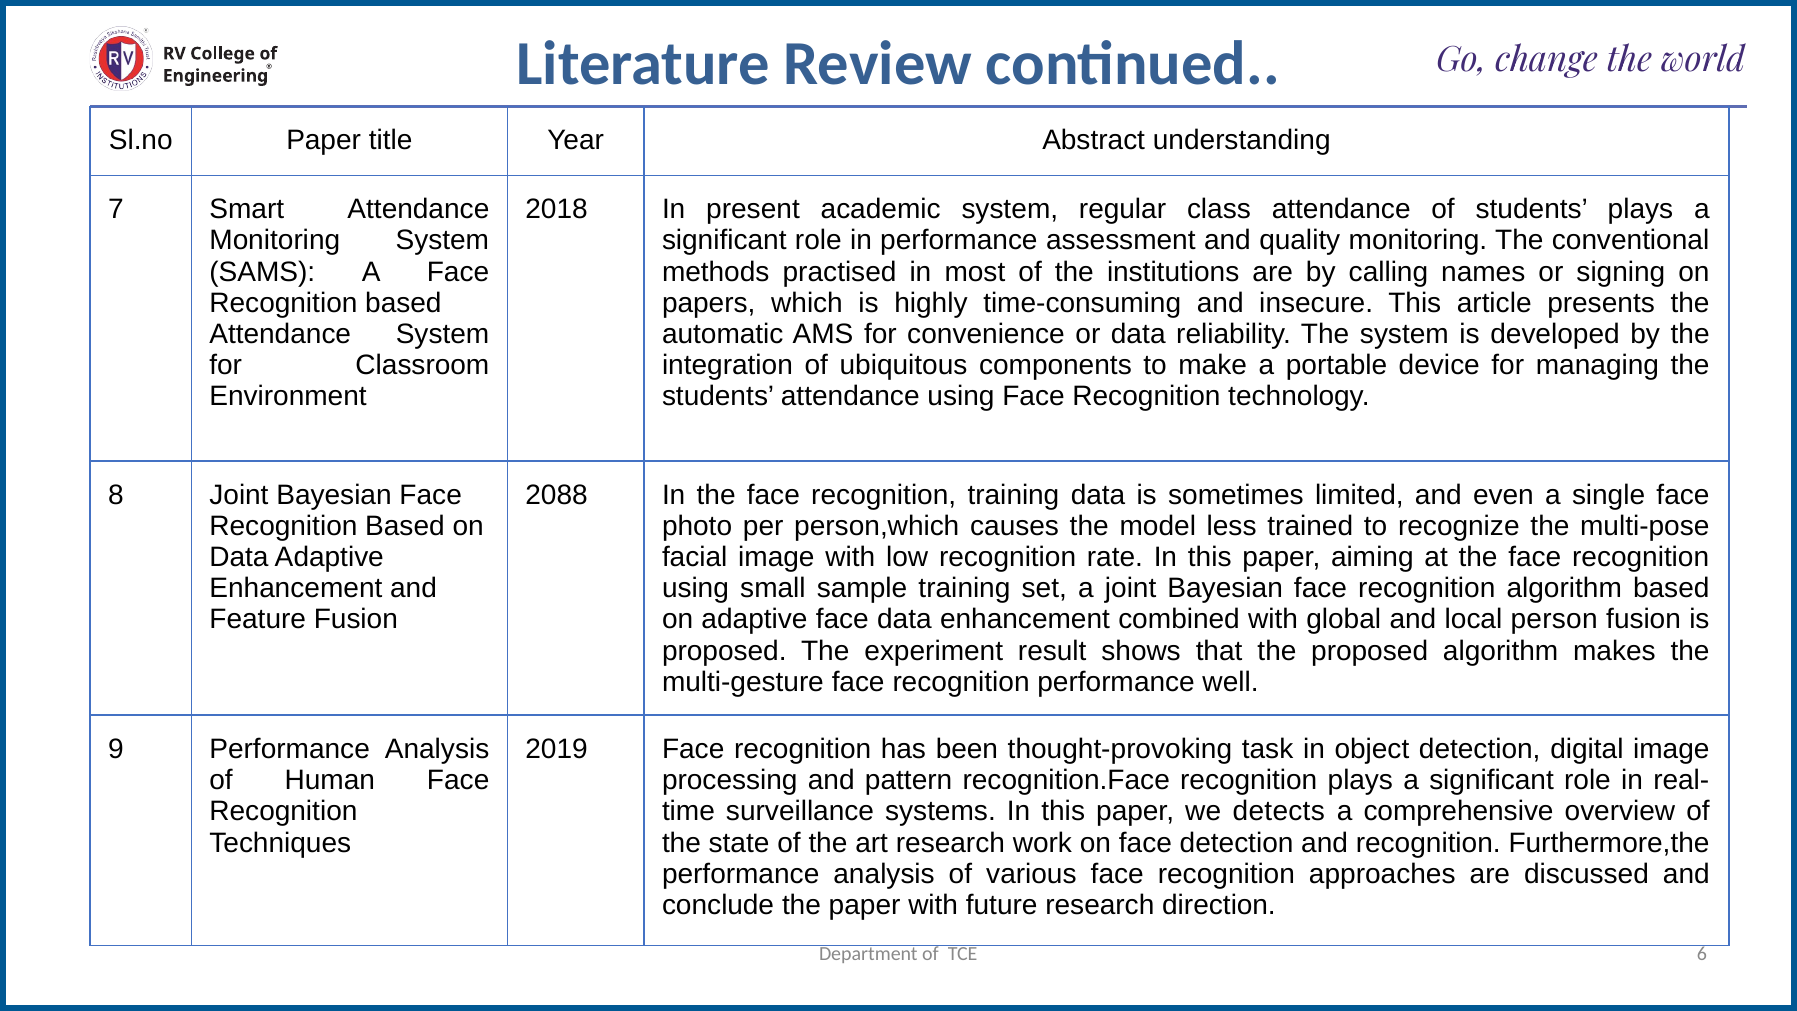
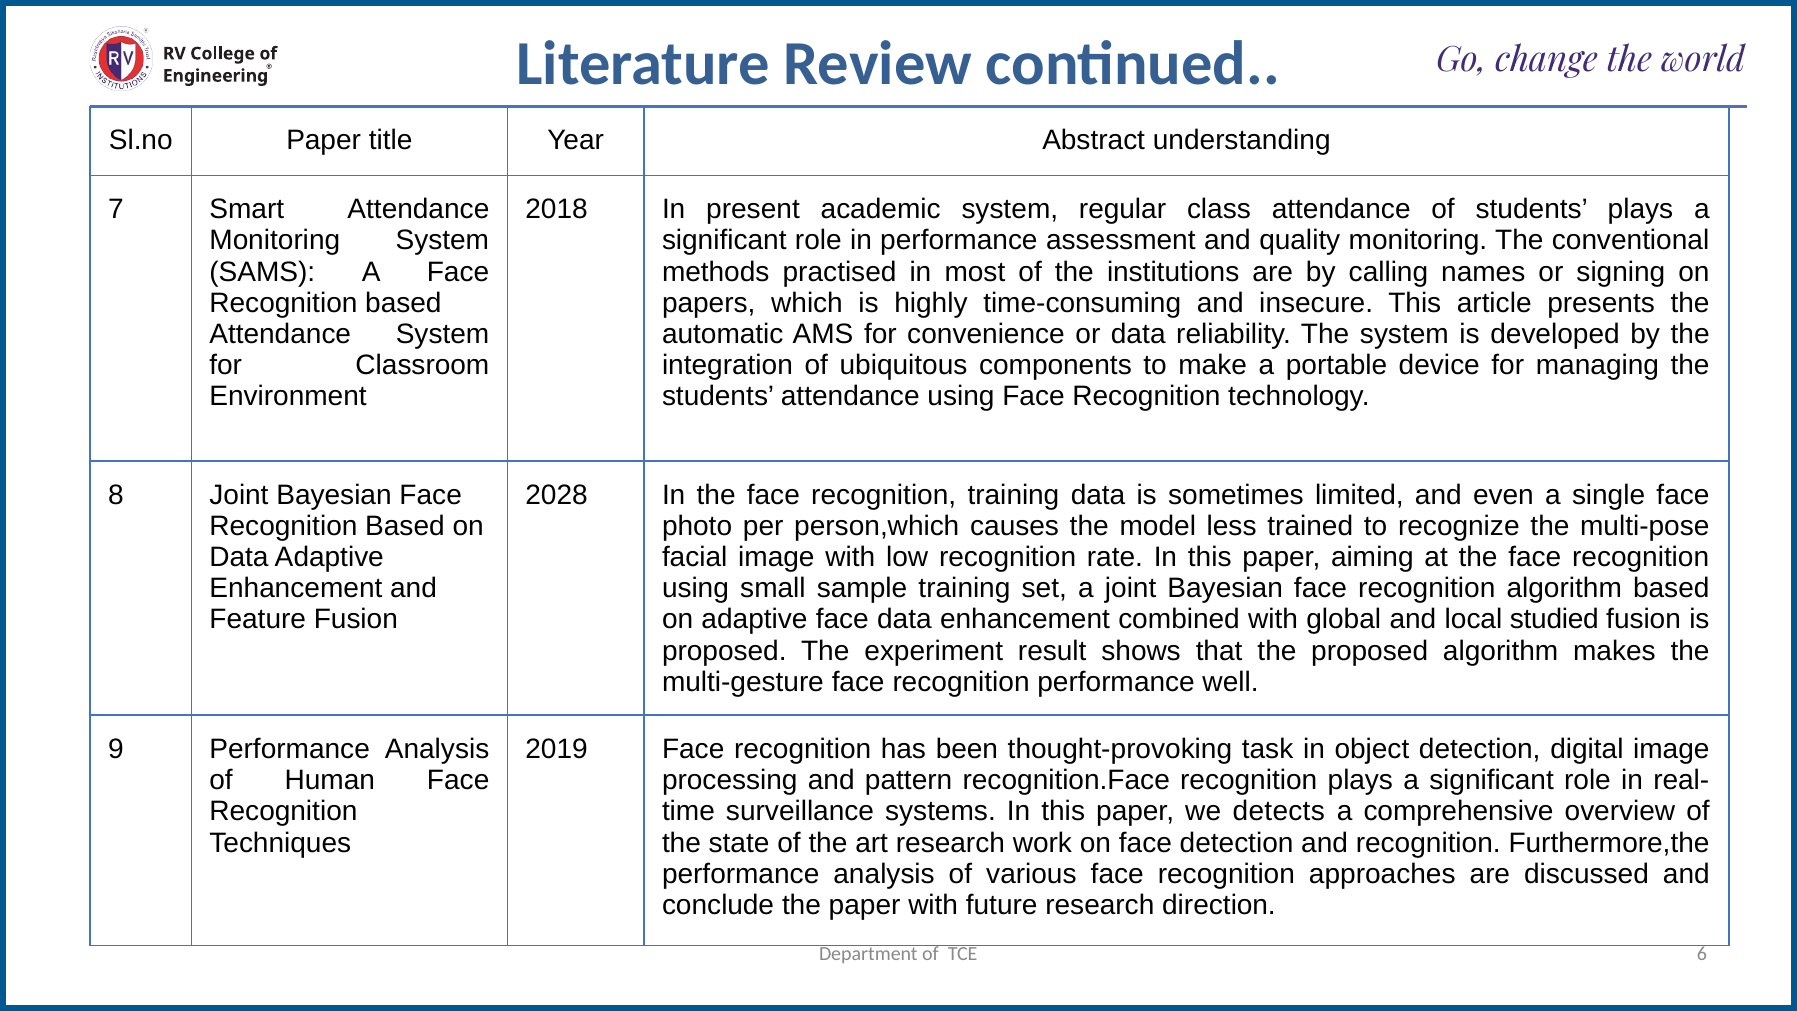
2088: 2088 -> 2028
person: person -> studied
